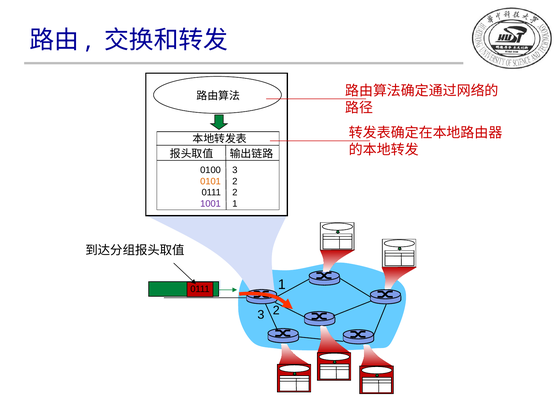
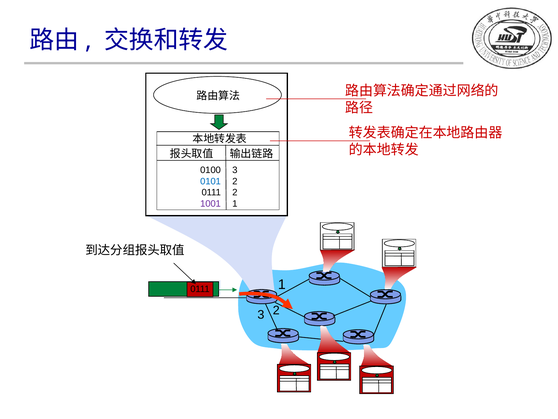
0101 colour: orange -> blue
